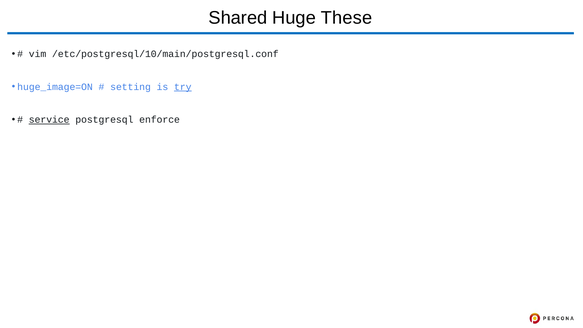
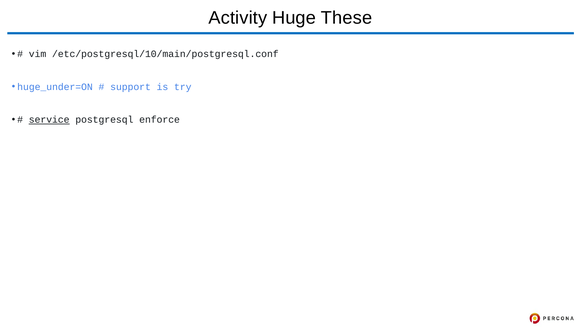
Shared: Shared -> Activity
huge_image=ON: huge_image=ON -> huge_under=ON
setting: setting -> support
try underline: present -> none
